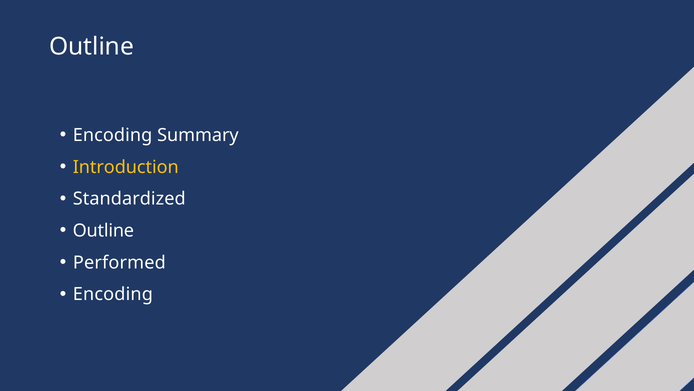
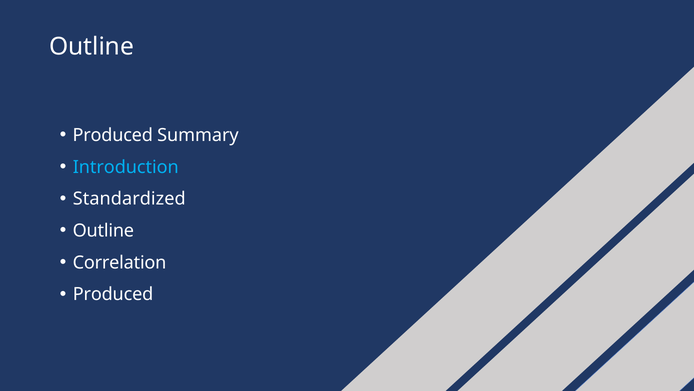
Encoding at (113, 135): Encoding -> Produced
Introduction colour: yellow -> light blue
Performed: Performed -> Correlation
Encoding at (113, 294): Encoding -> Produced
